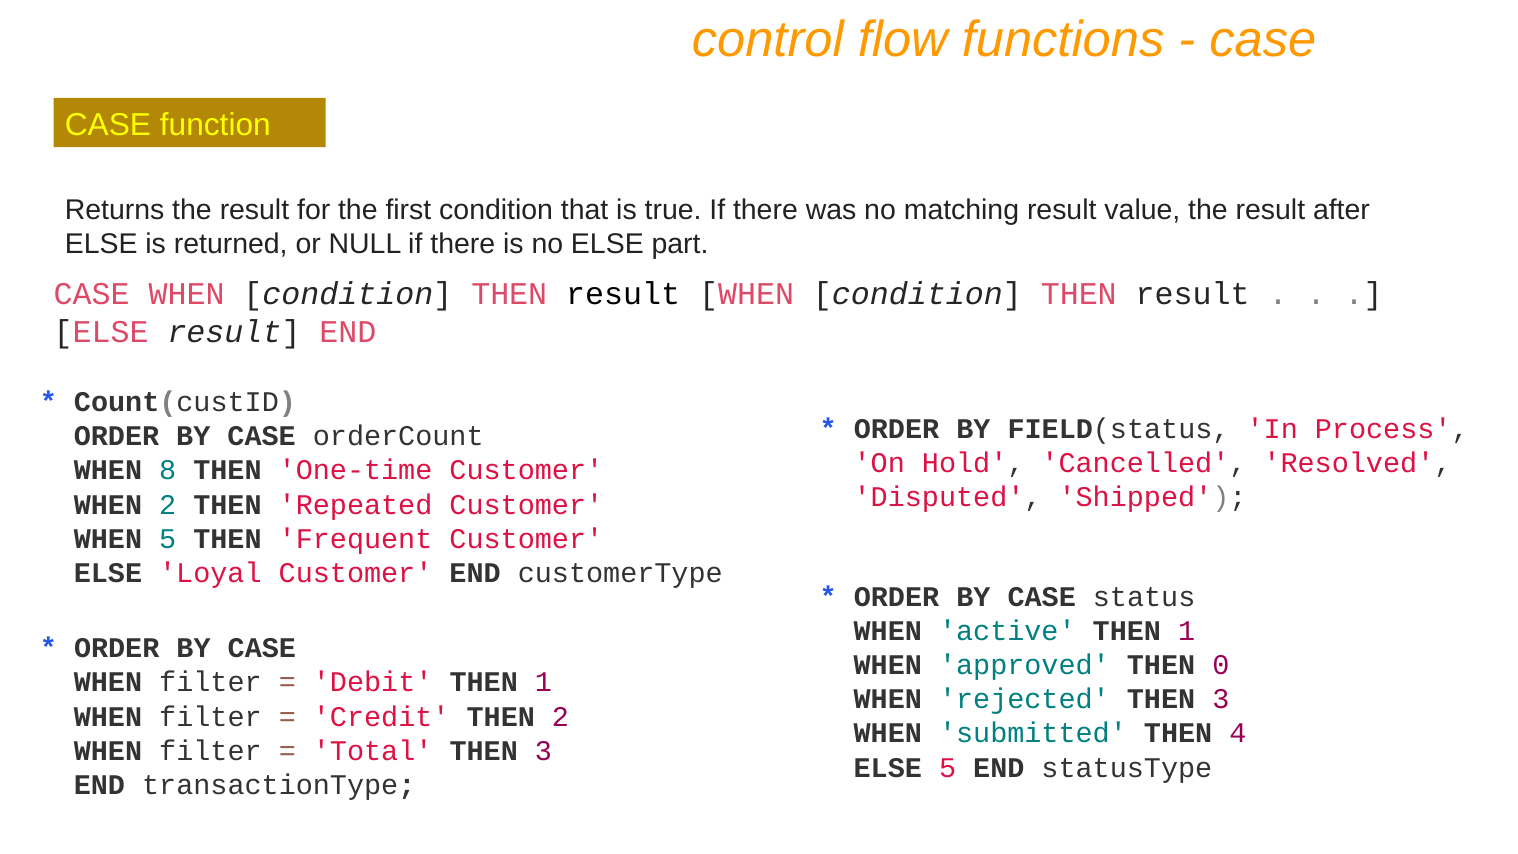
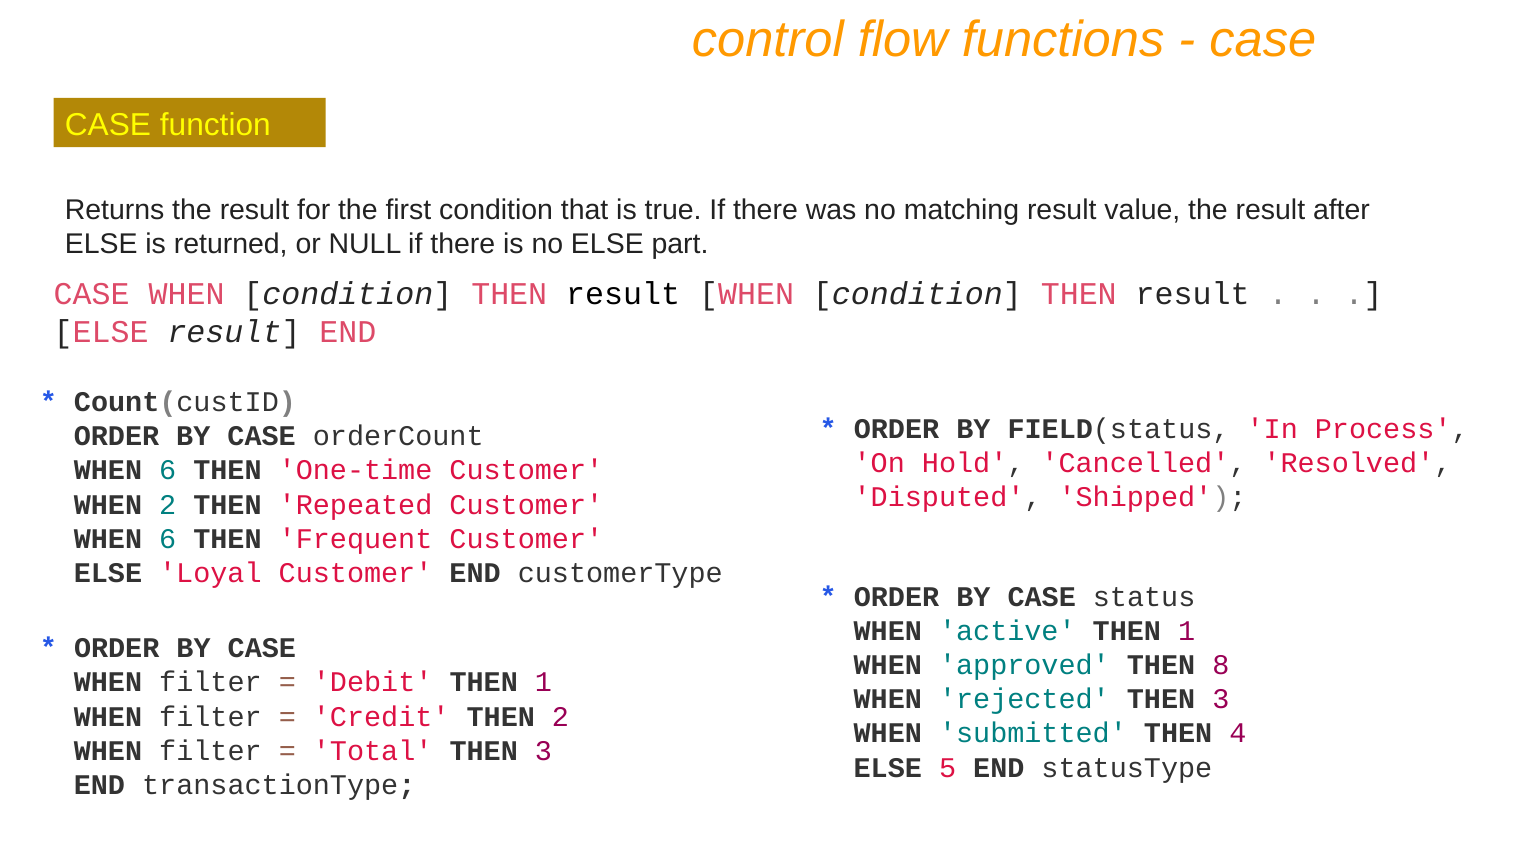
8 at (168, 470): 8 -> 6
5 at (168, 539): 5 -> 6
0: 0 -> 8
